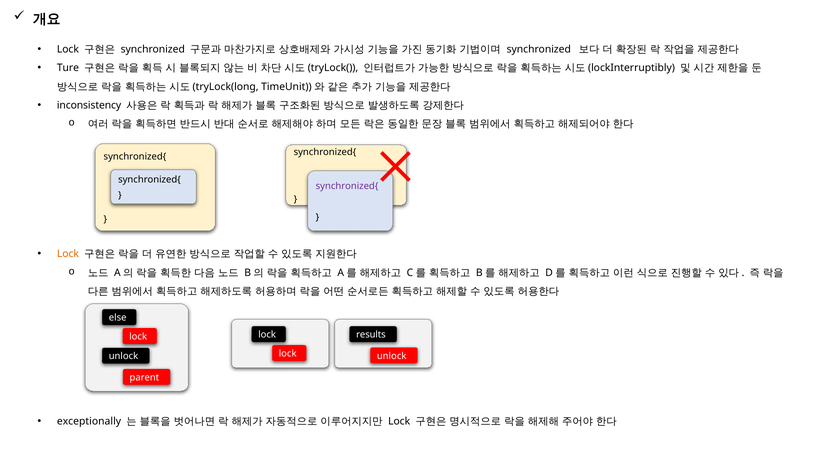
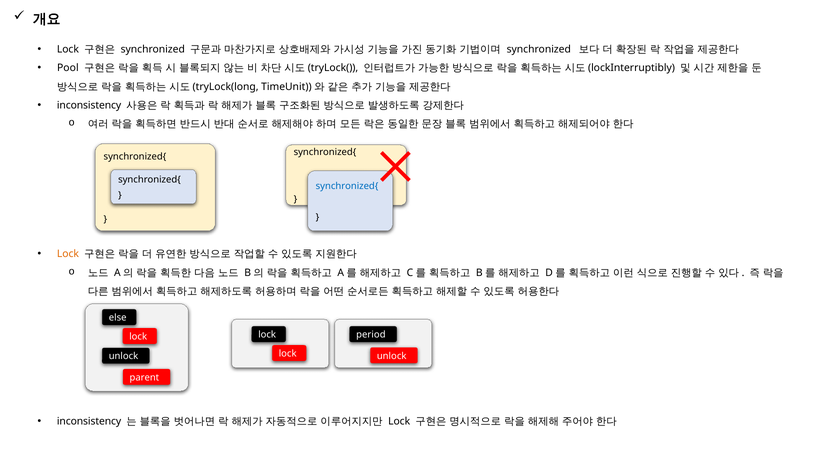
Ture: Ture -> Pool
synchronized{ at (347, 186) colour: purple -> blue
results: results -> period
exceptionally at (89, 422): exceptionally -> inconsistency
